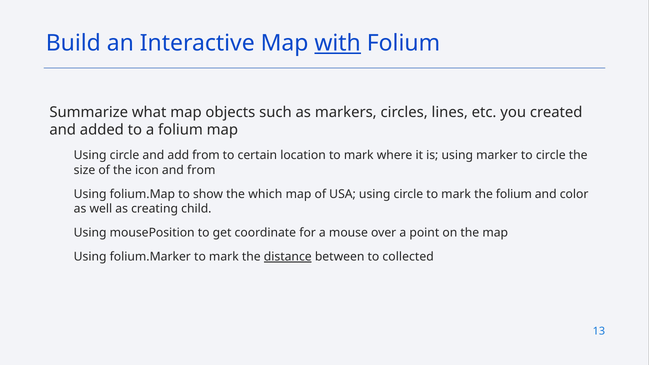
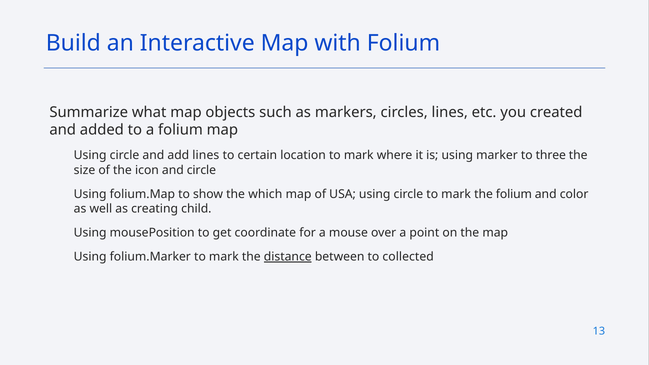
with underline: present -> none
add from: from -> lines
to circle: circle -> three
and from: from -> circle
